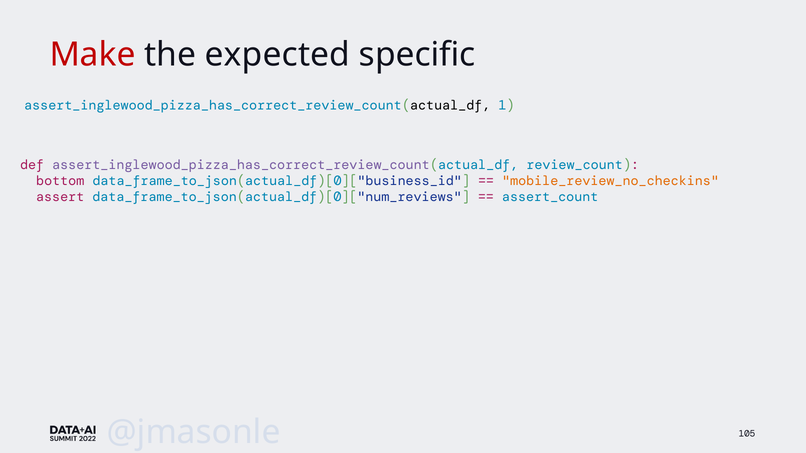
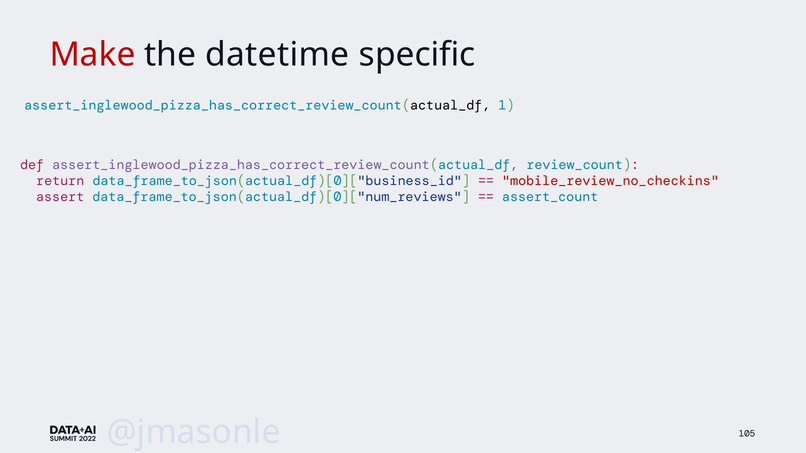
expected: expected -> datetime
bottom: bottom -> return
mobile_review_no_checkins colour: orange -> red
